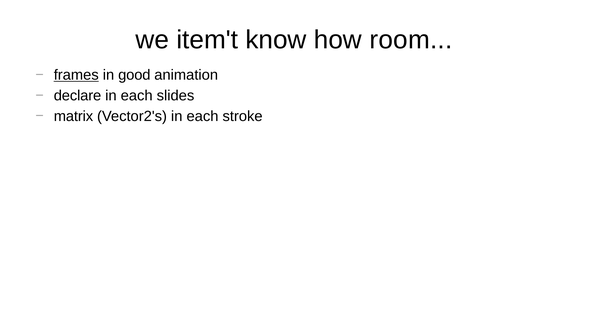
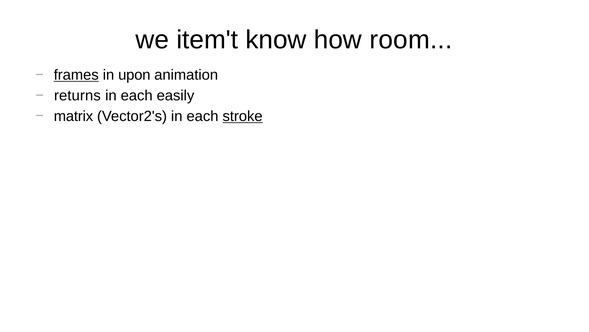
good: good -> upon
declare: declare -> returns
slides: slides -> easily
stroke underline: none -> present
